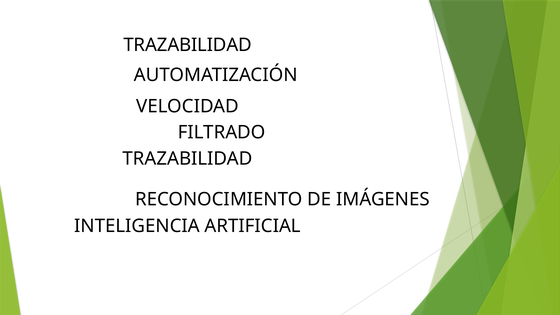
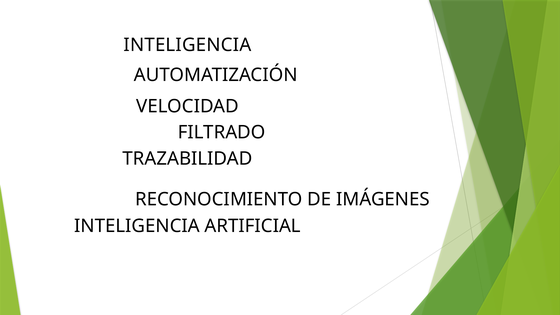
TRAZABILIDAD at (188, 45): TRAZABILIDAD -> INTELIGENCIA
